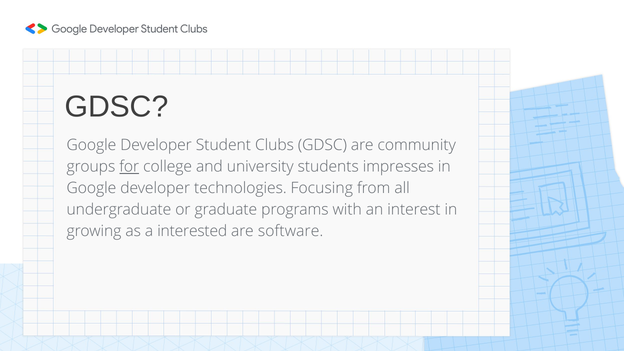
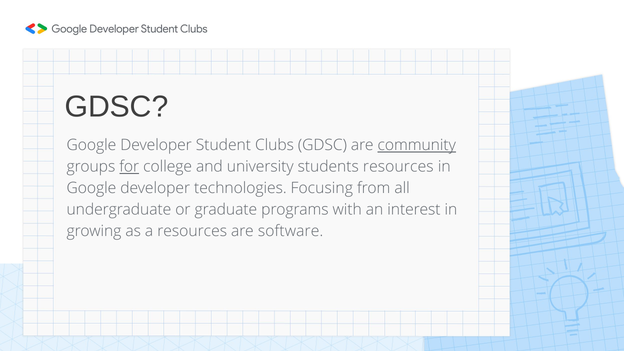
community underline: none -> present
students impresses: impresses -> resources
a interested: interested -> resources
